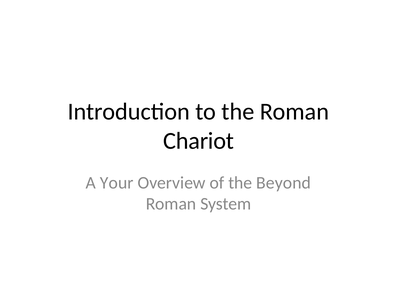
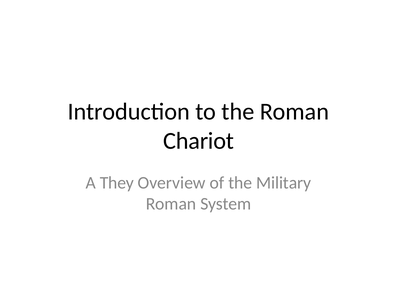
Your: Your -> They
Beyond: Beyond -> Military
